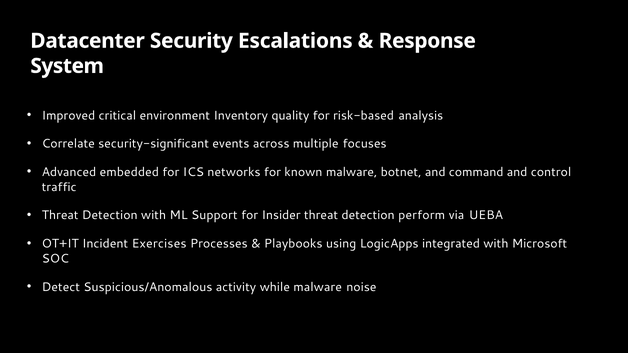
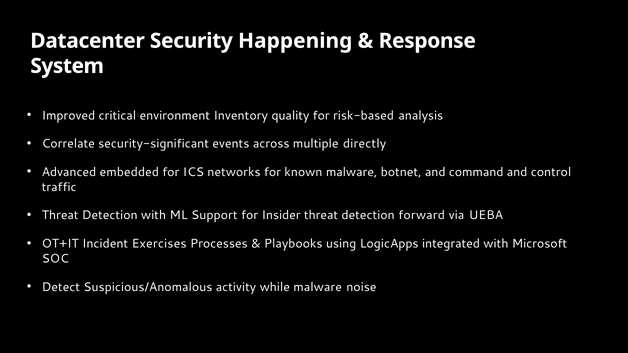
Escalations: Escalations -> Happening
focuses: focuses -> directly
perform: perform -> forward
